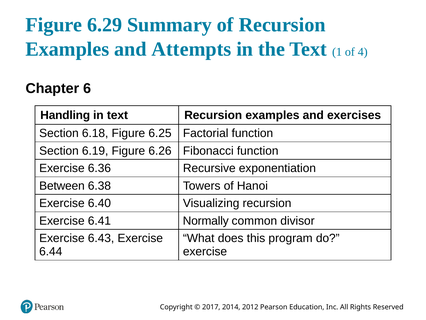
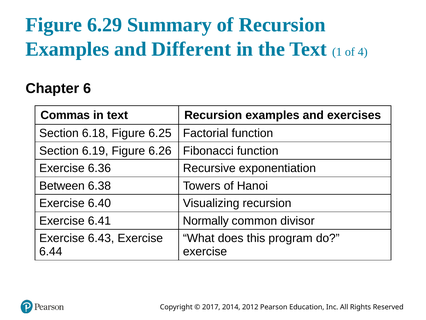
Attempts: Attempts -> Different
Handling: Handling -> Commas
